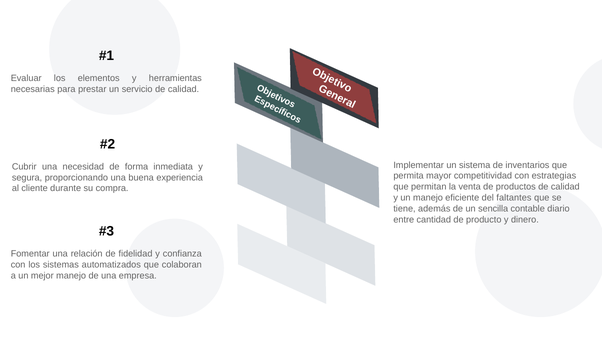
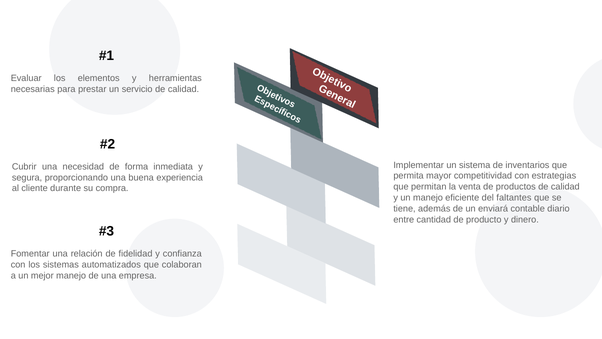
sencilla: sencilla -> enviará
